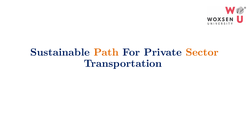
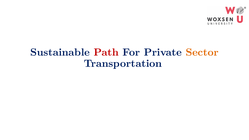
Path colour: orange -> red
